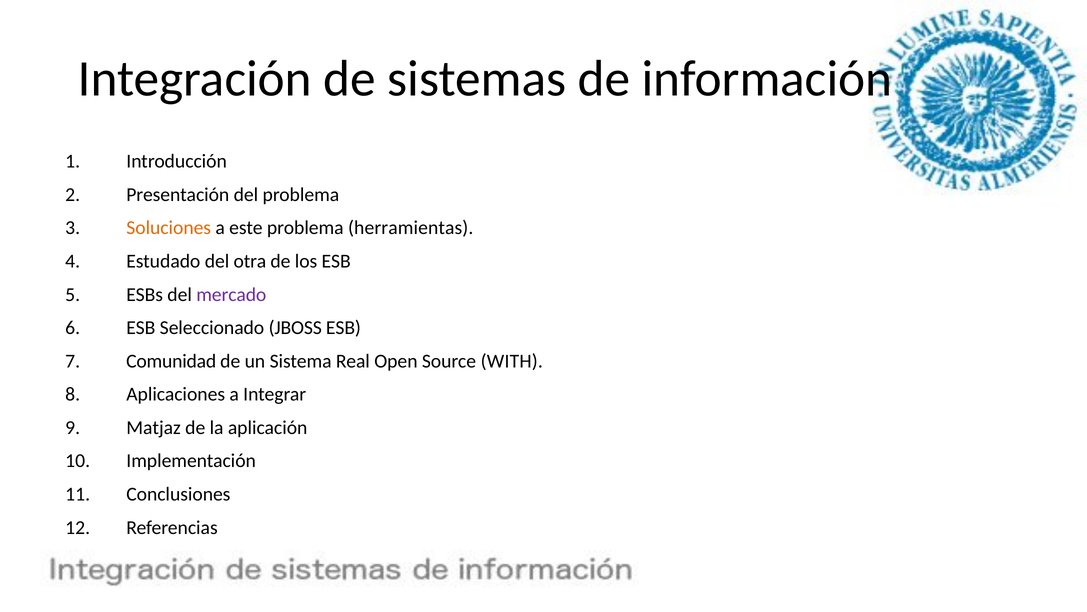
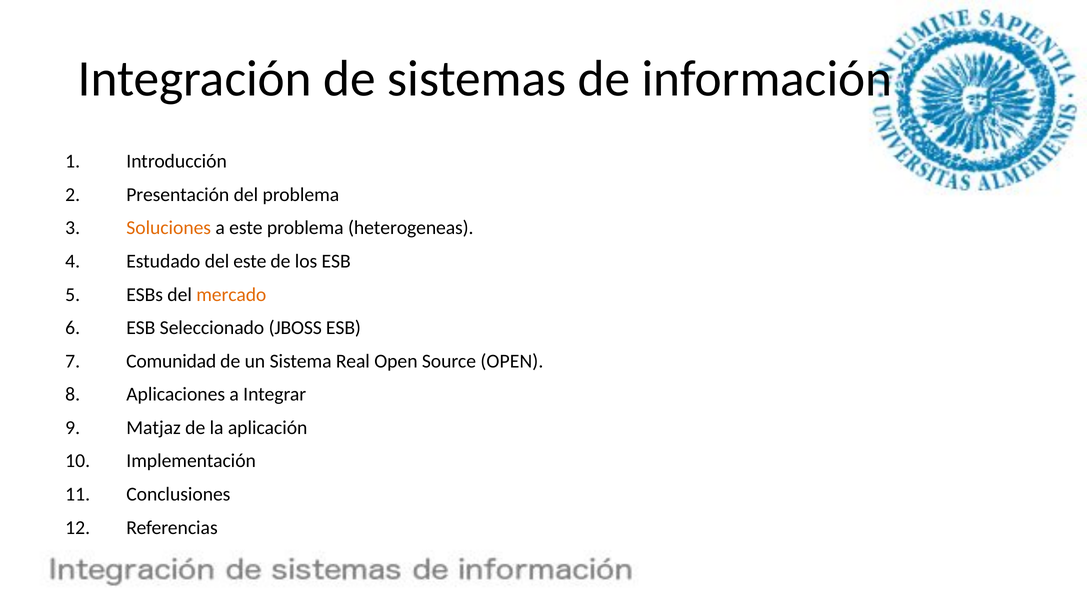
herramientas: herramientas -> heterogeneas
del otra: otra -> este
mercado colour: purple -> orange
Source WITH: WITH -> OPEN
